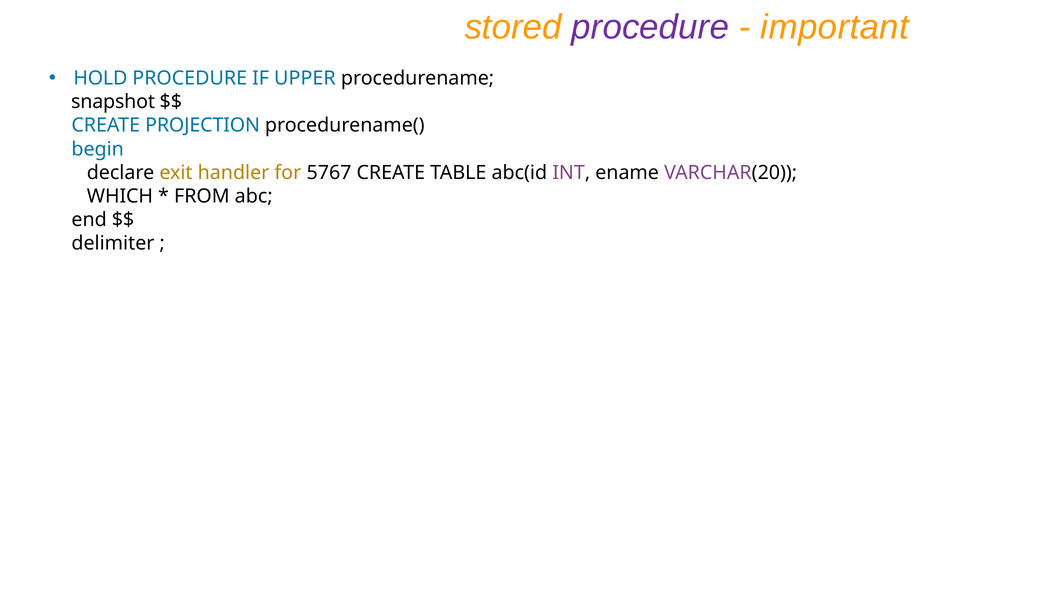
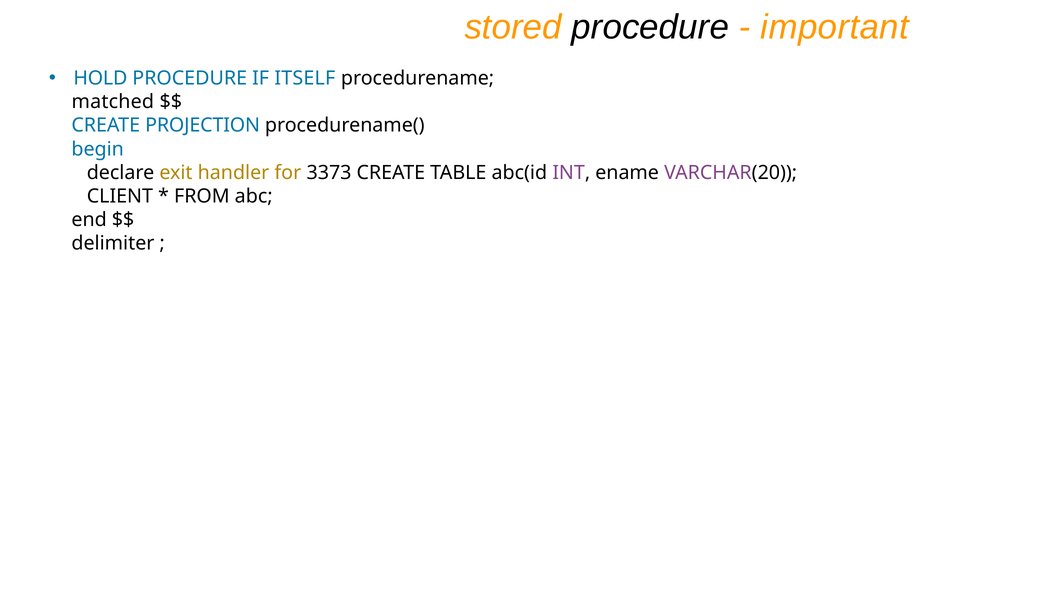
procedure at (650, 27) colour: purple -> black
UPPER: UPPER -> ITSELF
snapshot: snapshot -> matched
5767: 5767 -> 3373
WHICH: WHICH -> CLIENT
